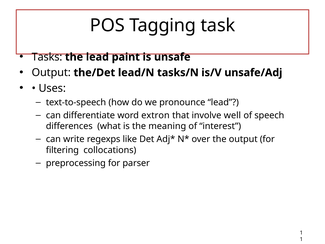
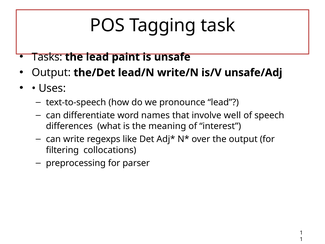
tasks/N: tasks/N -> write/N
extron: extron -> names
